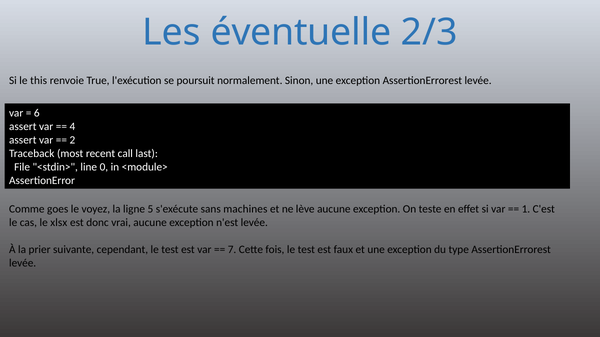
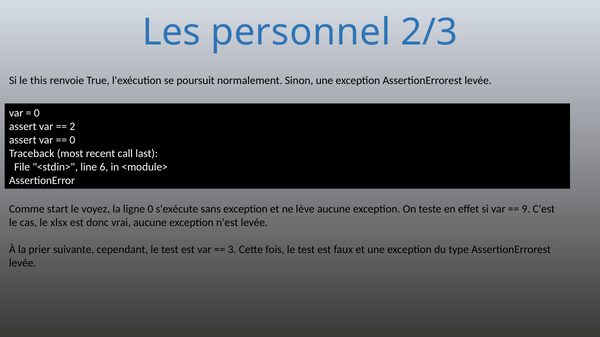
éventuelle: éventuelle -> personnel
6 at (37, 113): 6 -> 0
4: 4 -> 2
2 at (72, 140): 2 -> 0
0: 0 -> 6
goes: goes -> start
ligne 5: 5 -> 0
sans machines: machines -> exception
1: 1 -> 9
7: 7 -> 3
